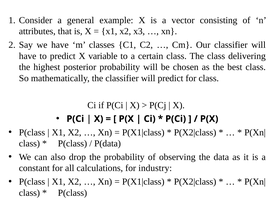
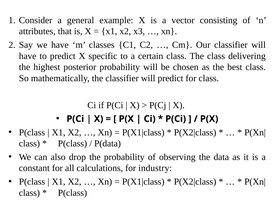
variable: variable -> specific
